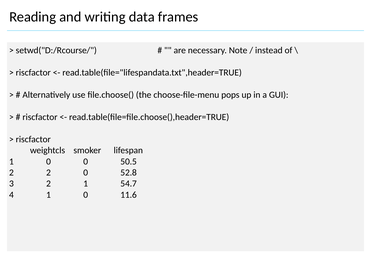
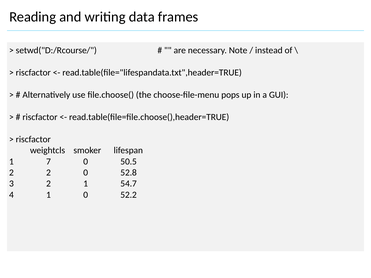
0 at (49, 162): 0 -> 7
11.6: 11.6 -> 52.2
